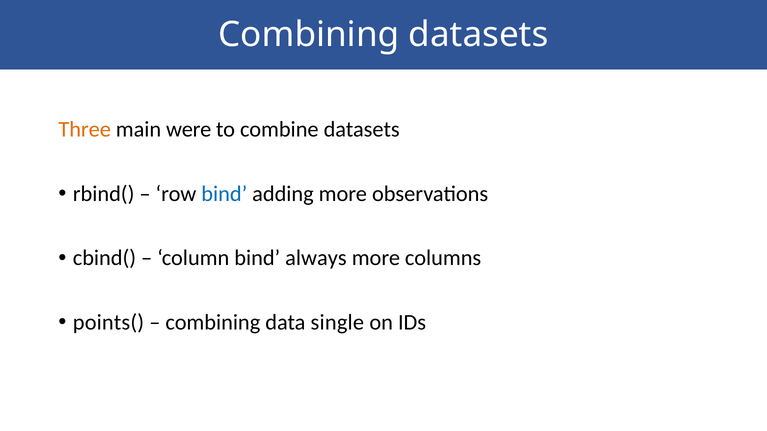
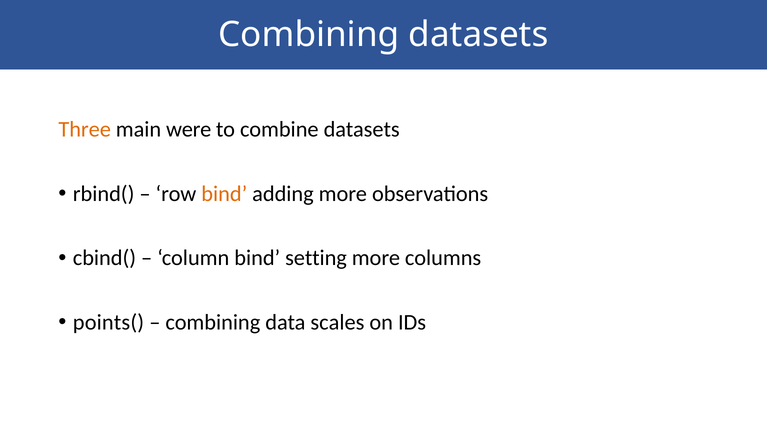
bind at (224, 194) colour: blue -> orange
always: always -> setting
single: single -> scales
